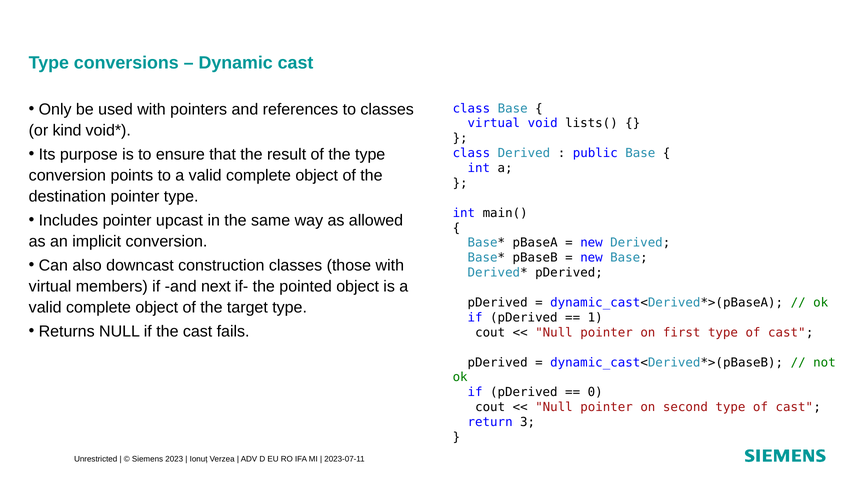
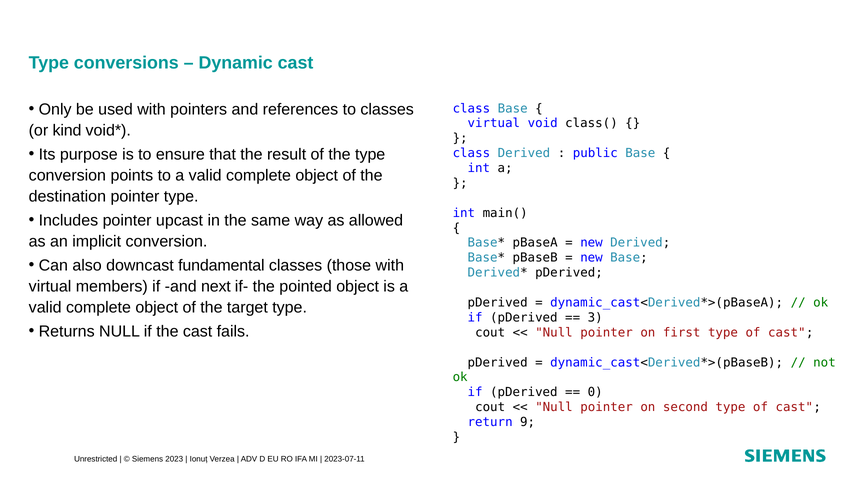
lists(: lists( -> class(
construction: construction -> fundamental
1: 1 -> 3
3: 3 -> 9
